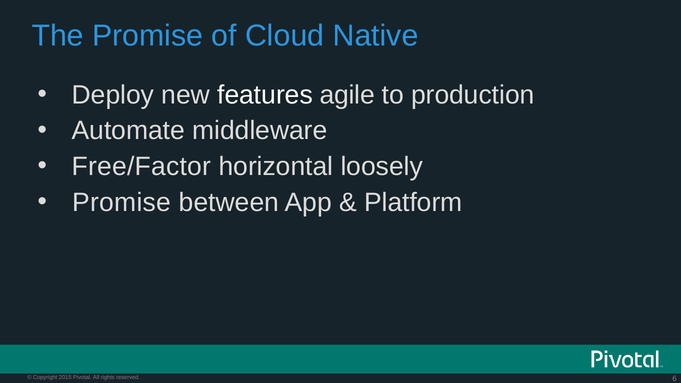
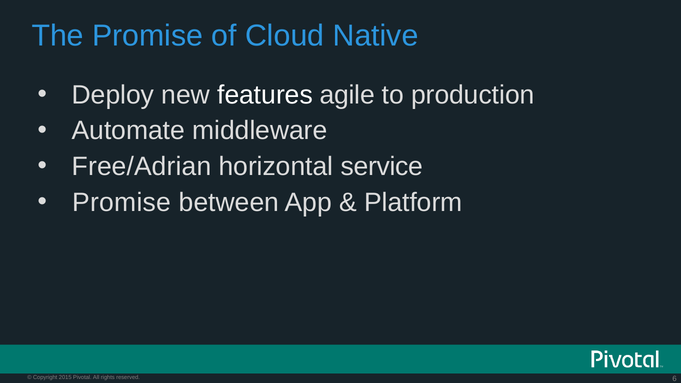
Free/Factor: Free/Factor -> Free/Adrian
loosely: loosely -> service
